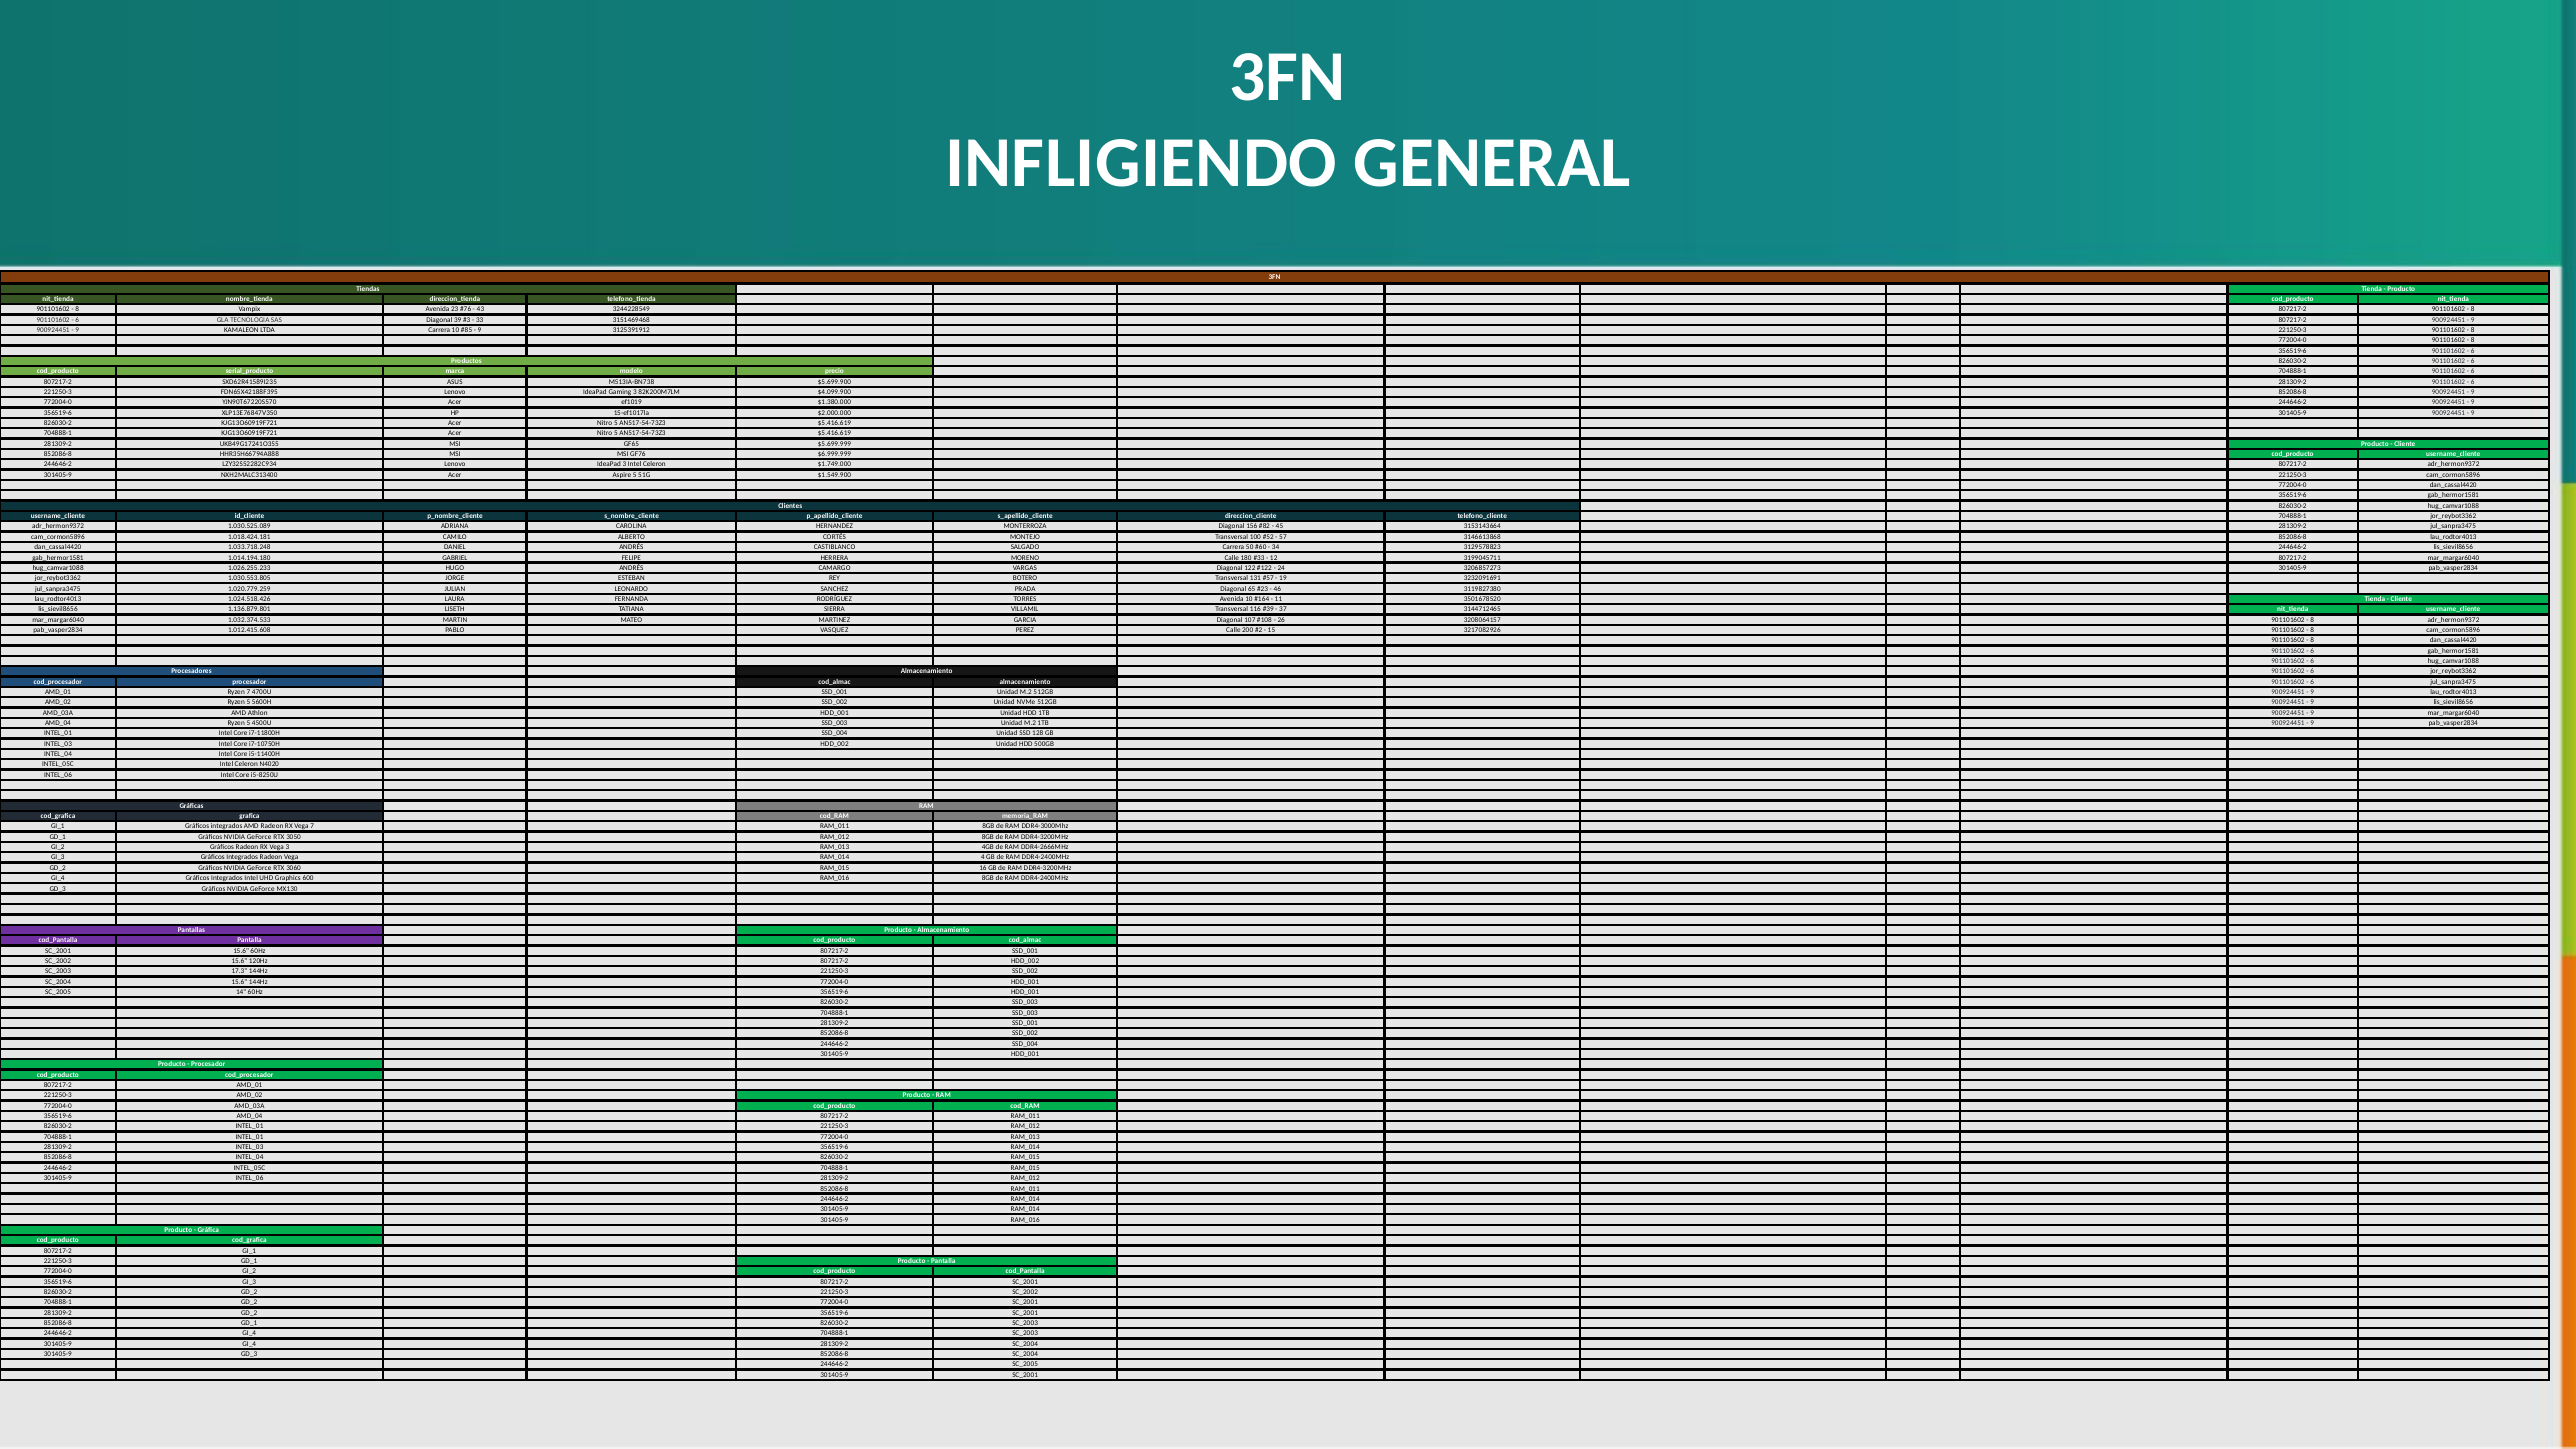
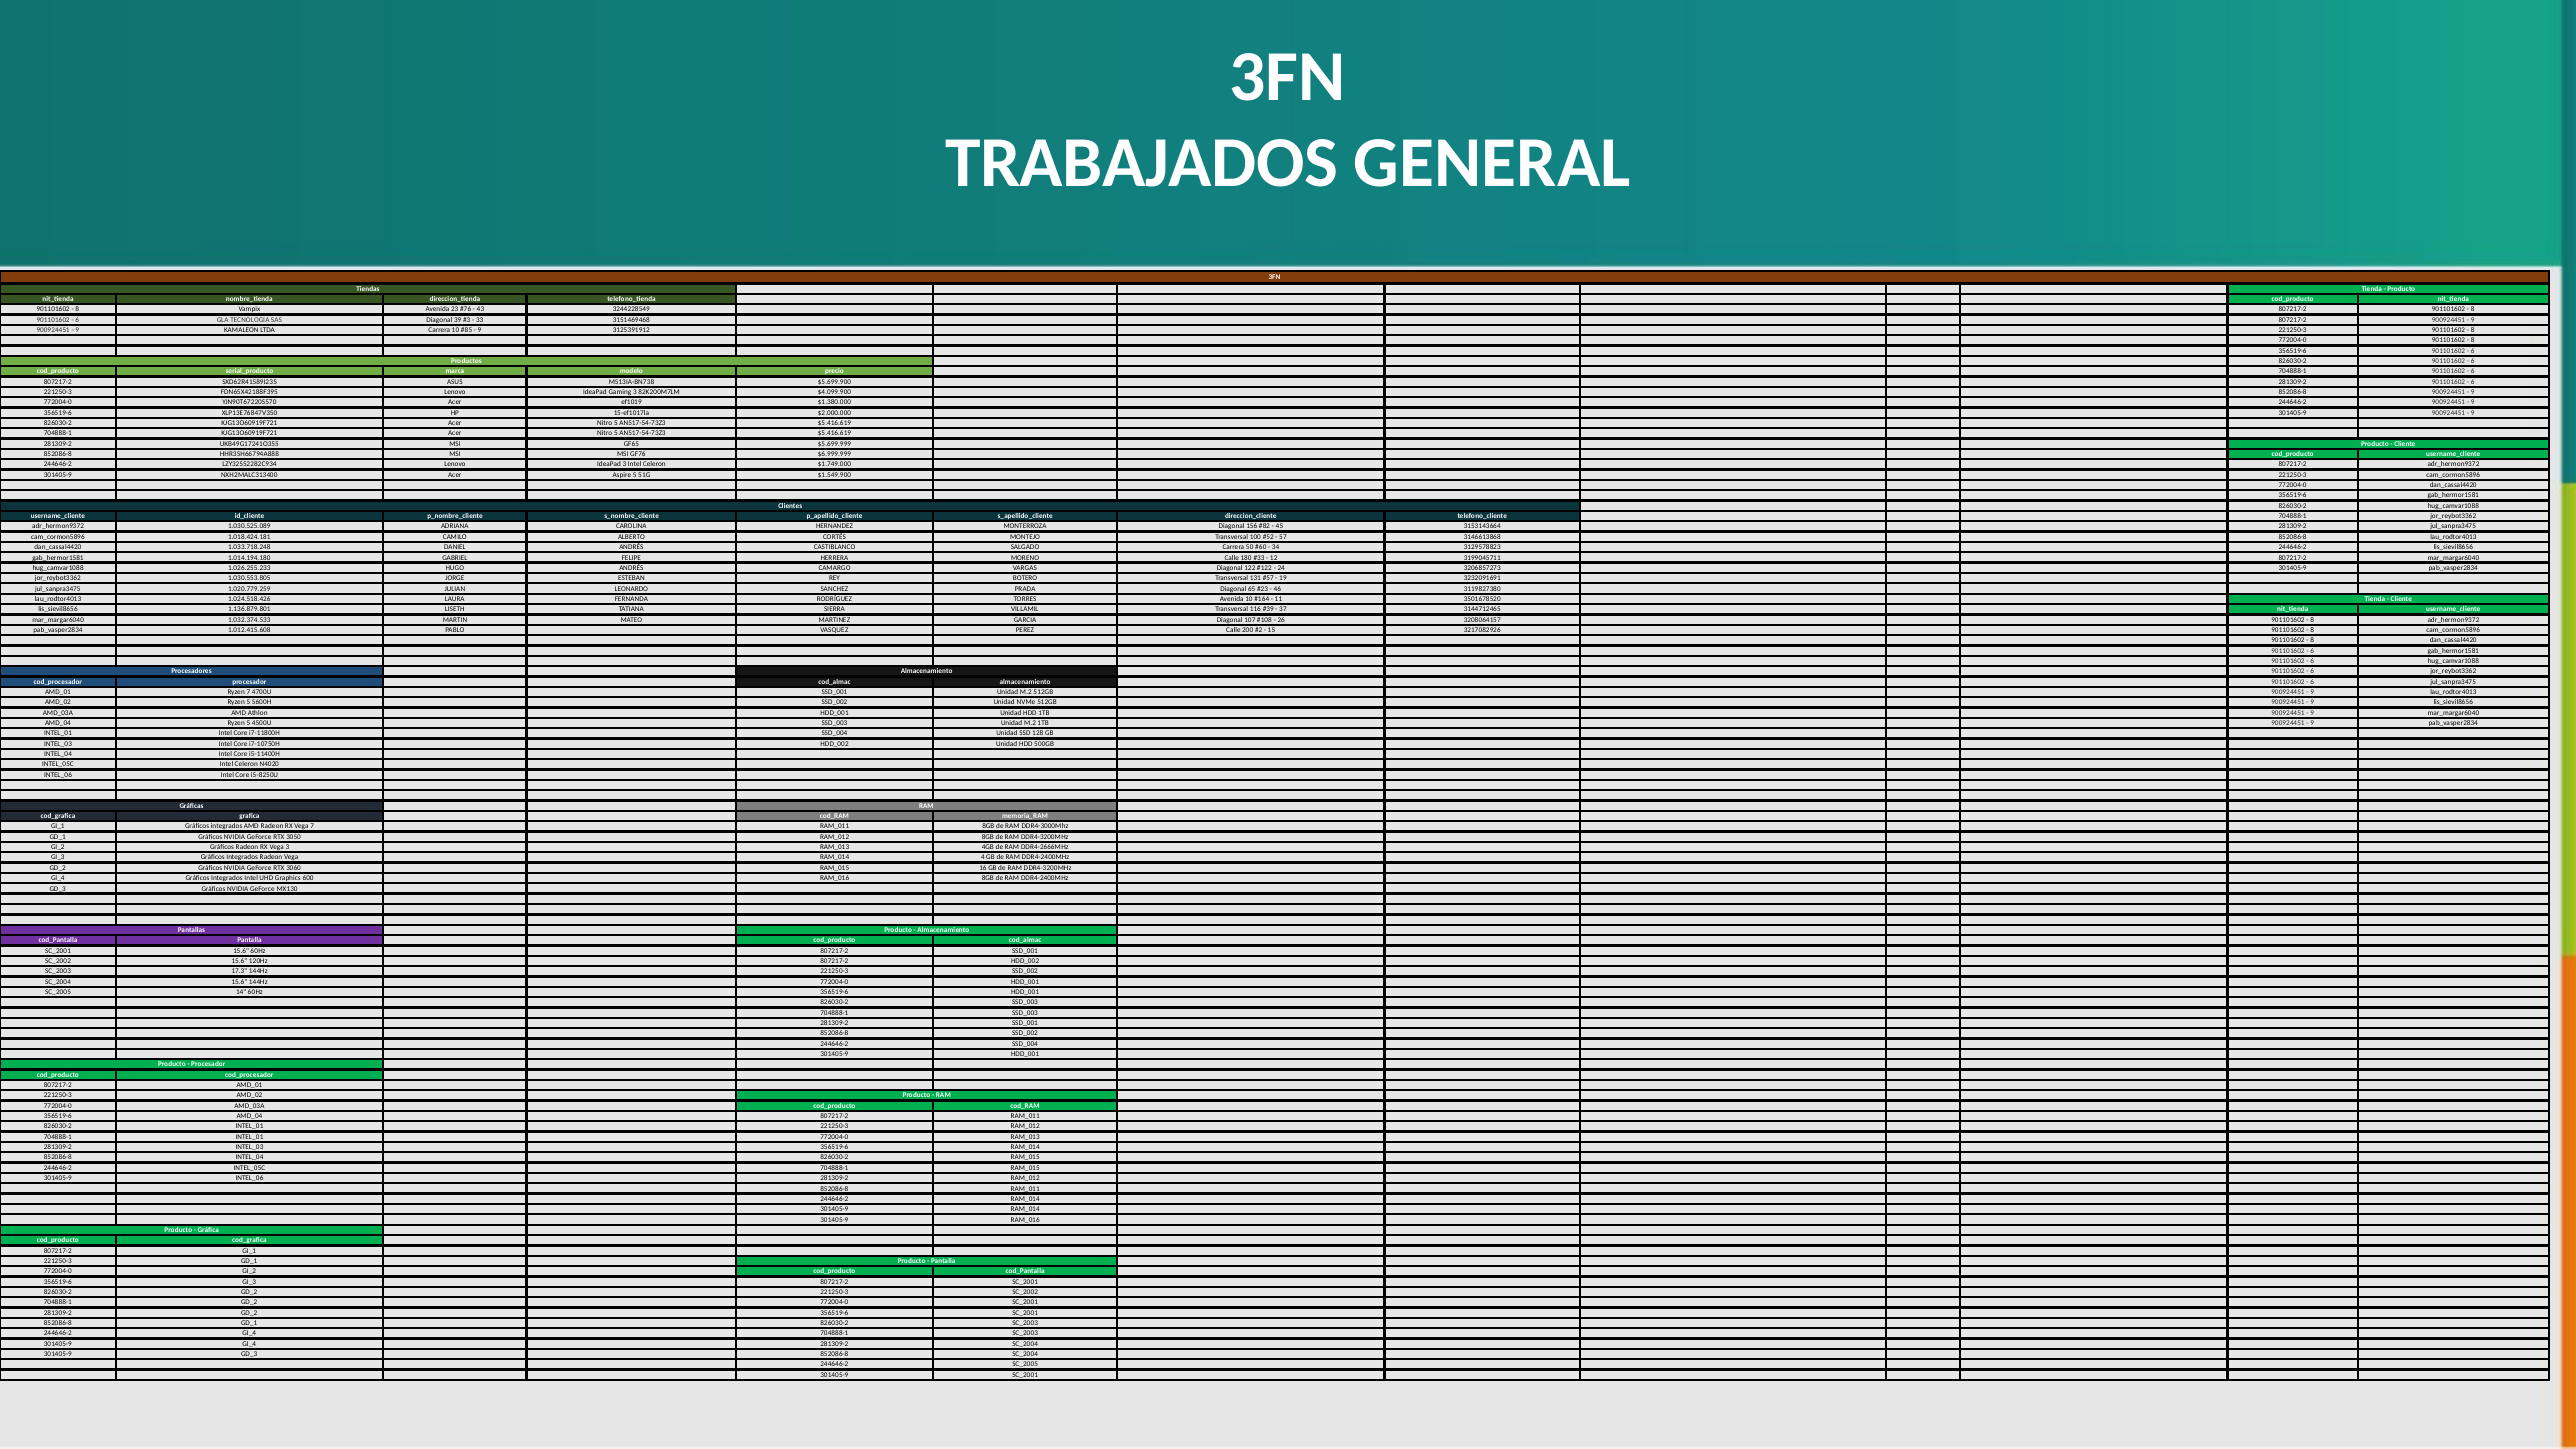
INFLIGIENDO: INFLIGIENDO -> TRABAJADOS
